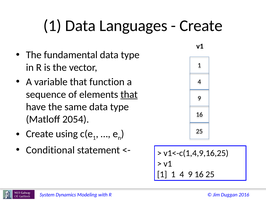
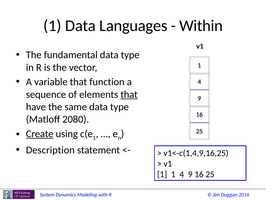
Create at (201, 26): Create -> Within
2054: 2054 -> 2080
Create at (40, 133) underline: none -> present
Conditional: Conditional -> Description
